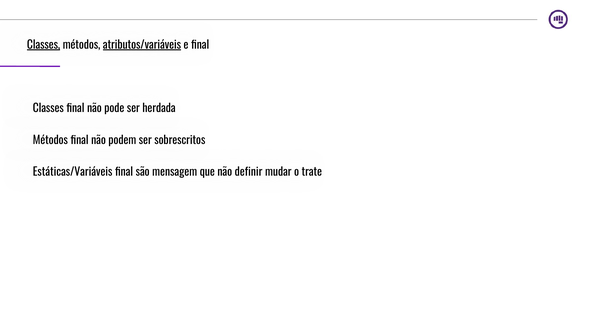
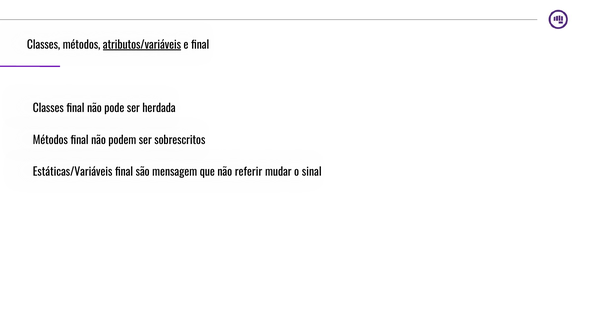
Classes at (44, 45) underline: present -> none
definir: definir -> referir
trate: trate -> sinal
